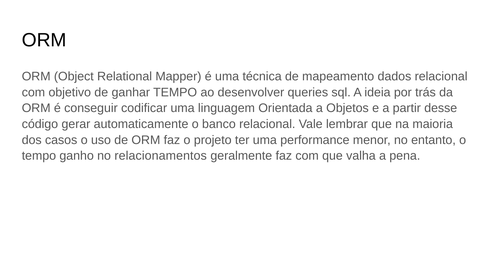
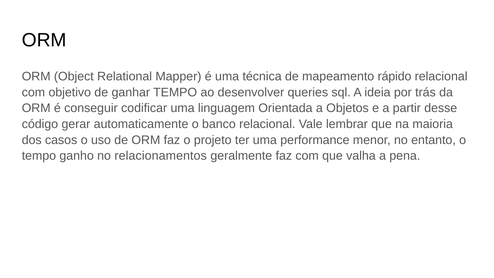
dados: dados -> rápido
